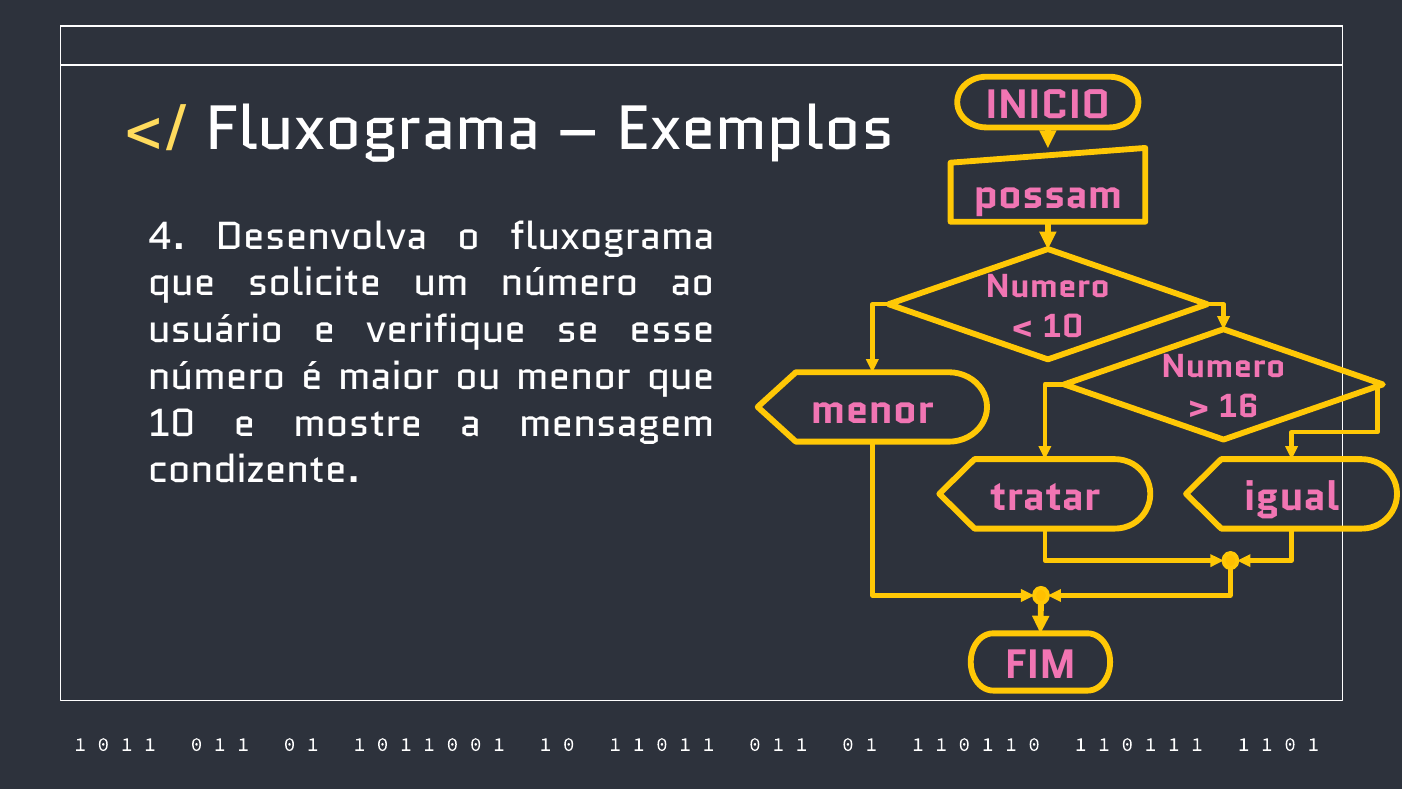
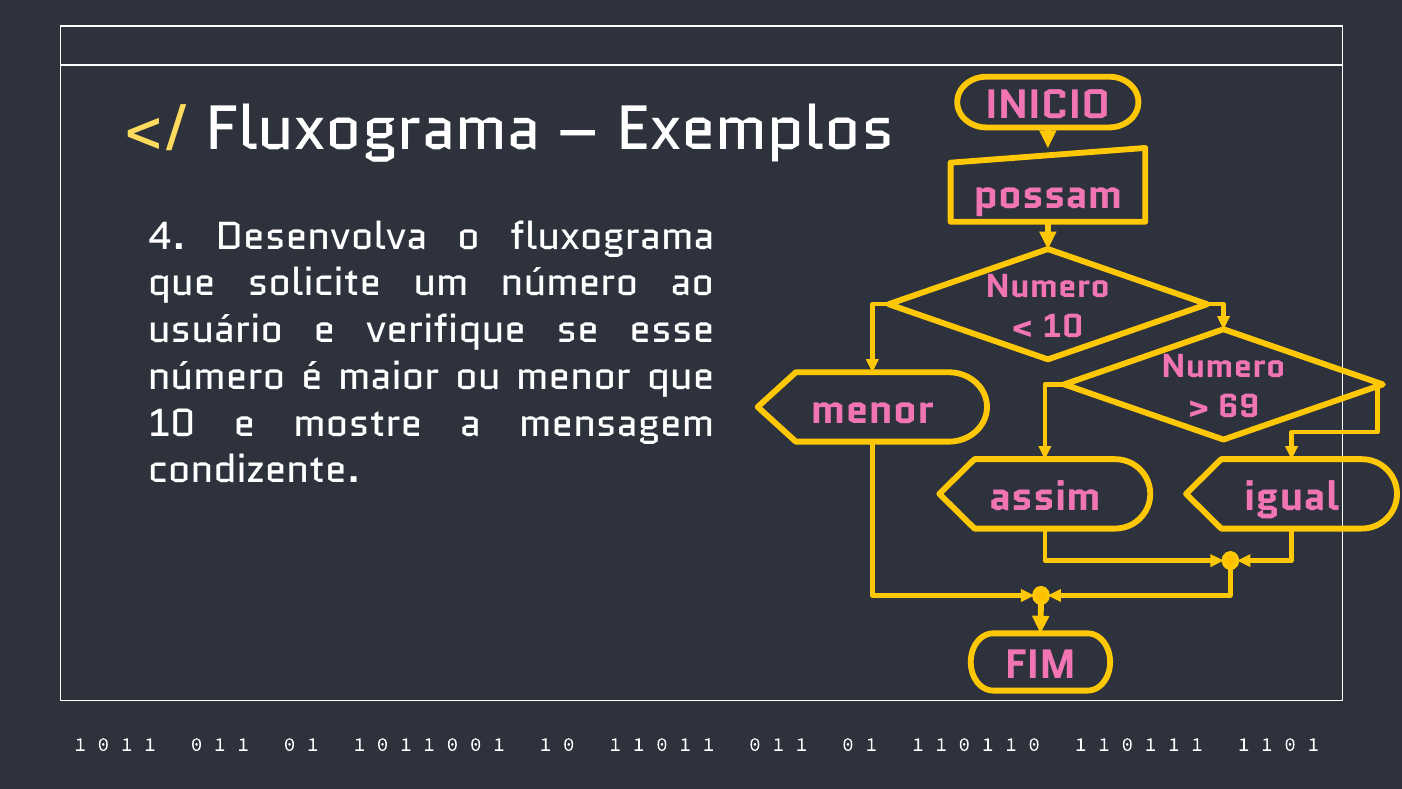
16: 16 -> 69
tratar: tratar -> assim
